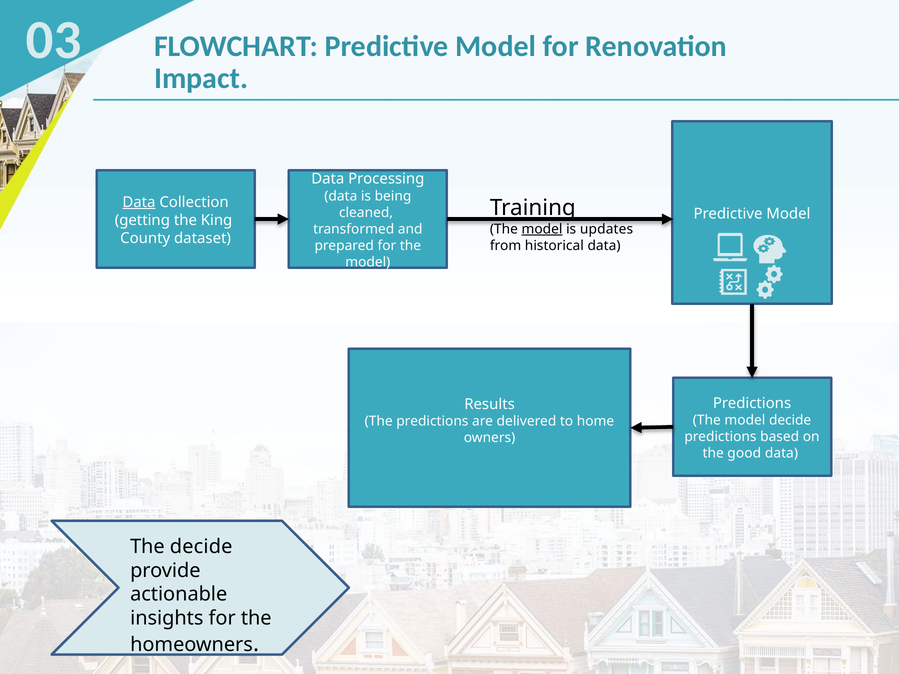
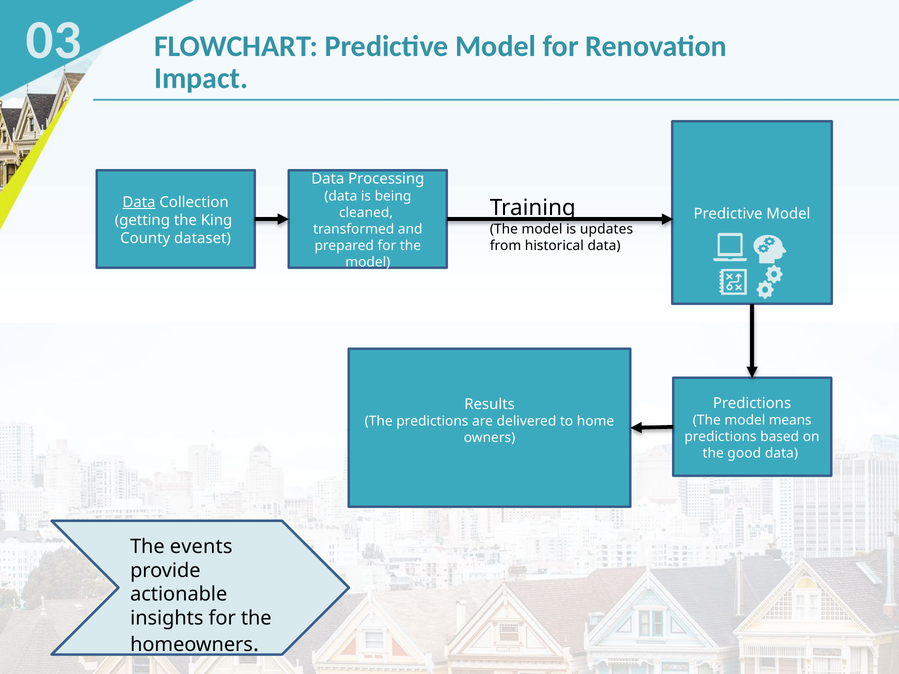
model at (542, 229) underline: present -> none
model decide: decide -> means
The decide: decide -> events
